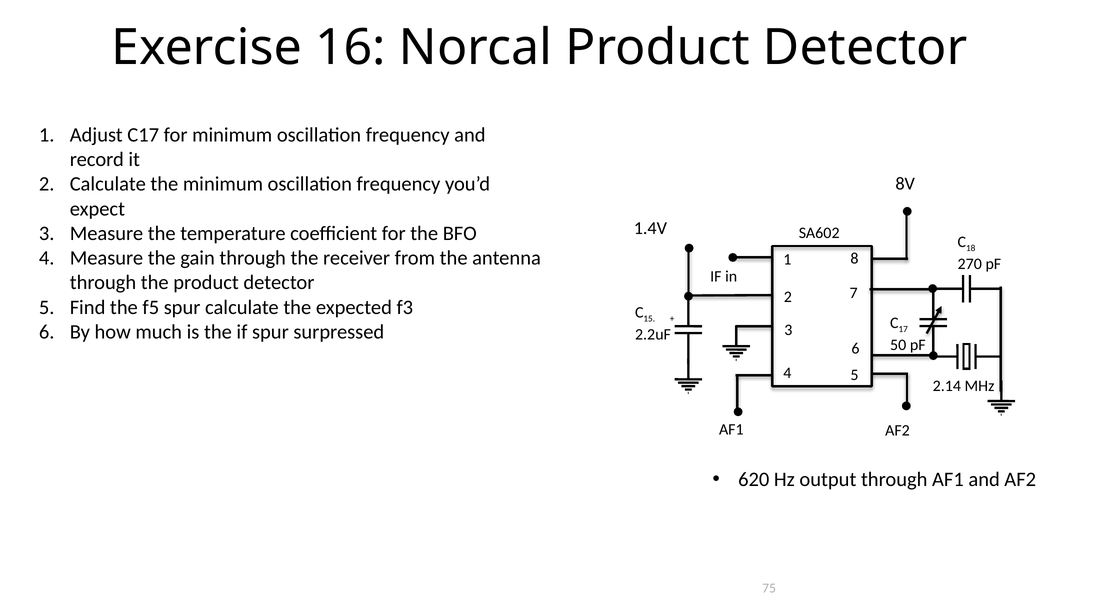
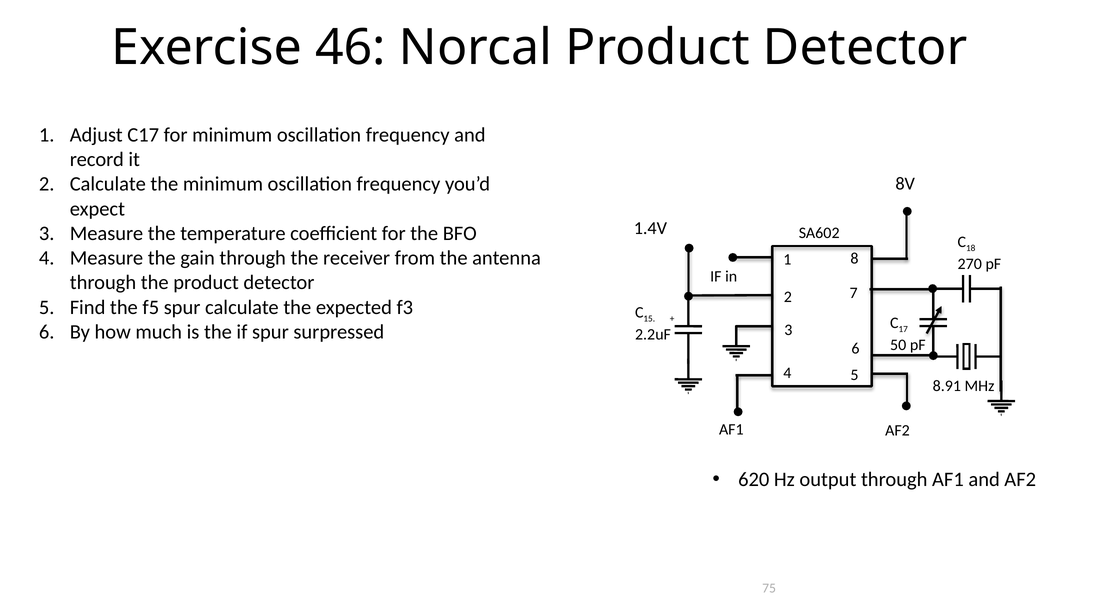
16: 16 -> 46
2.14: 2.14 -> 8.91
